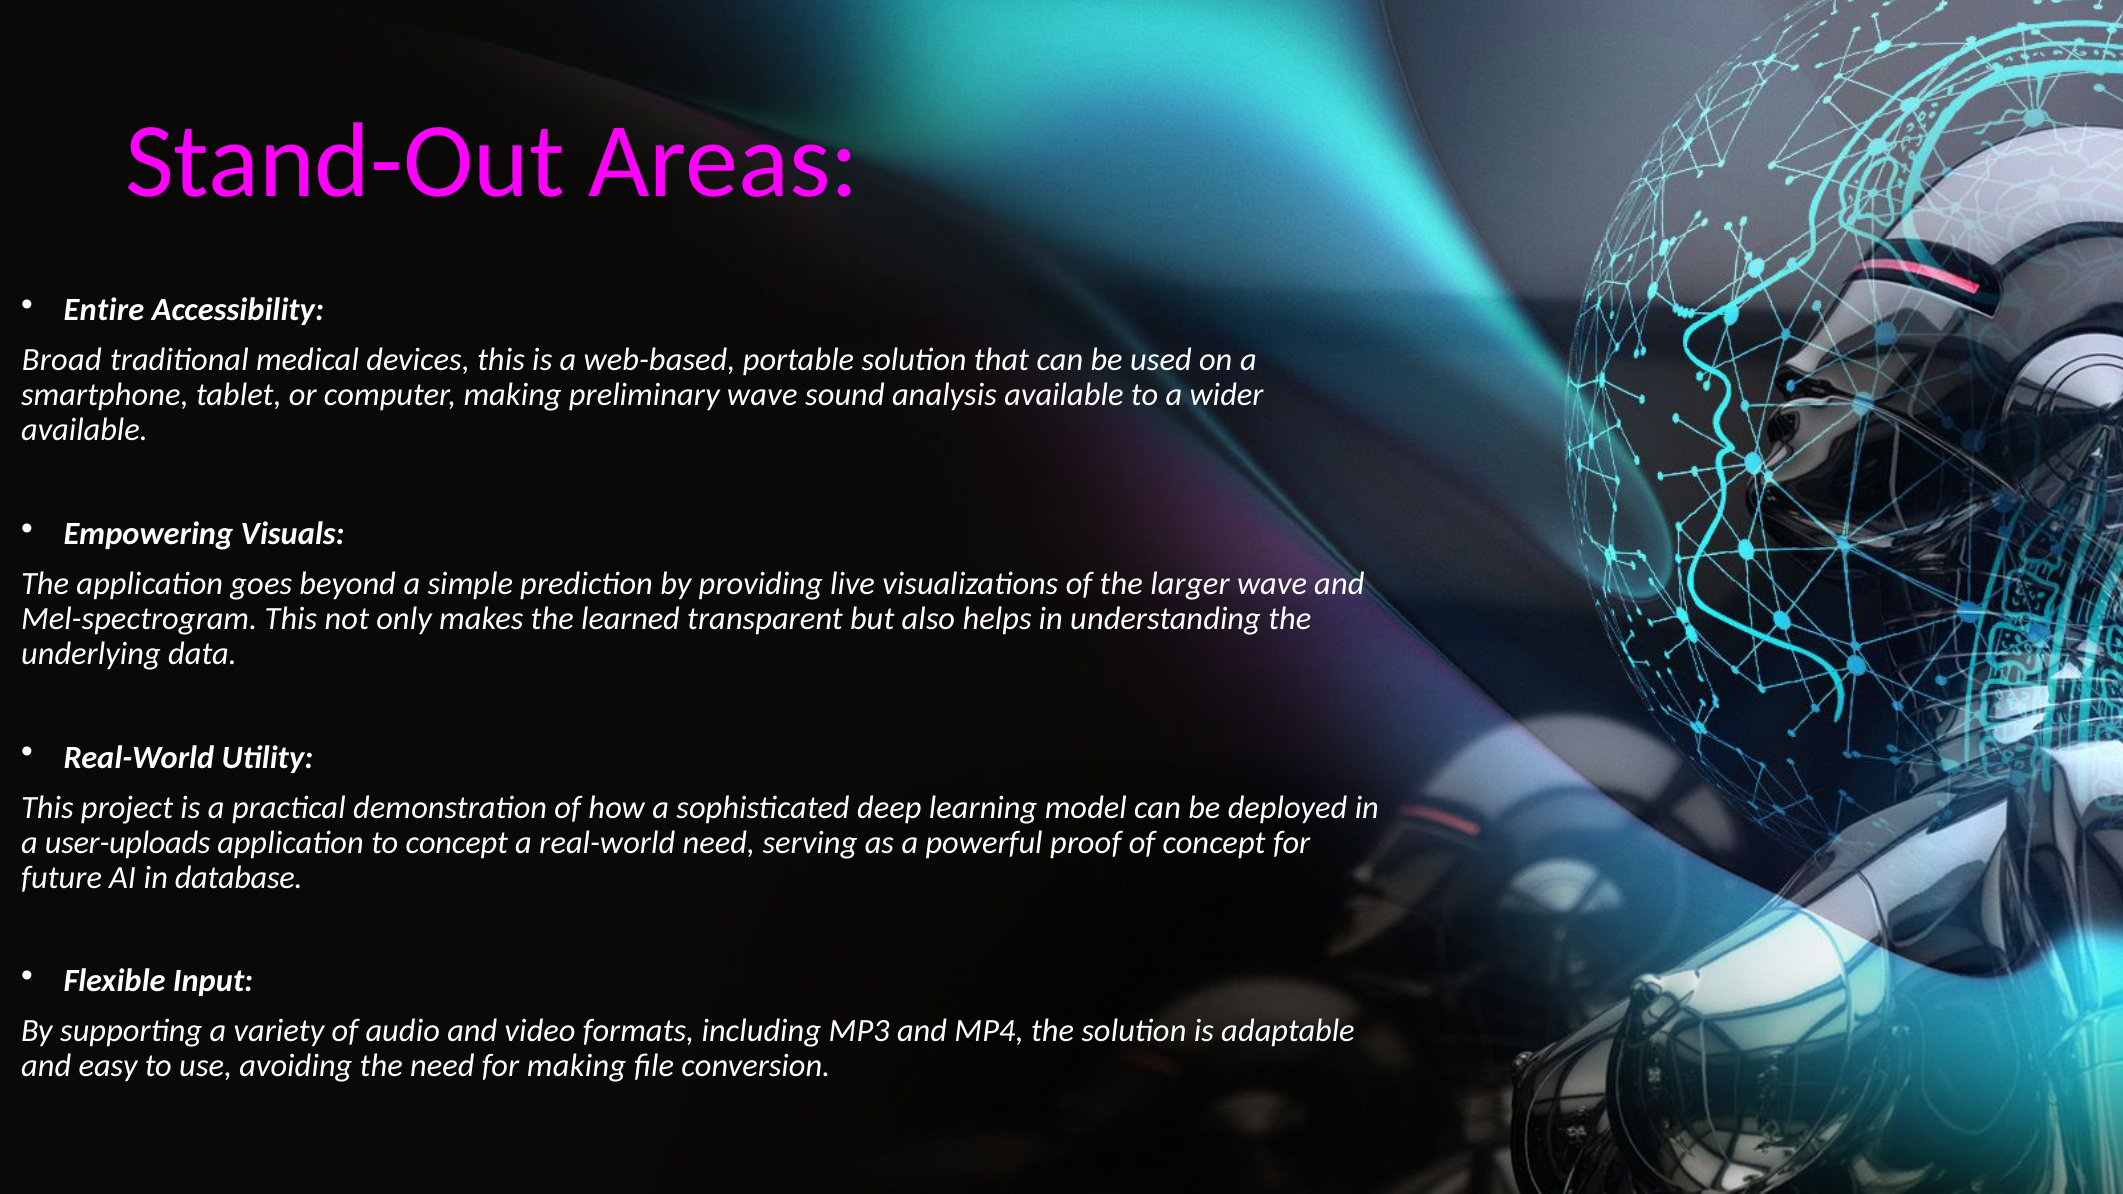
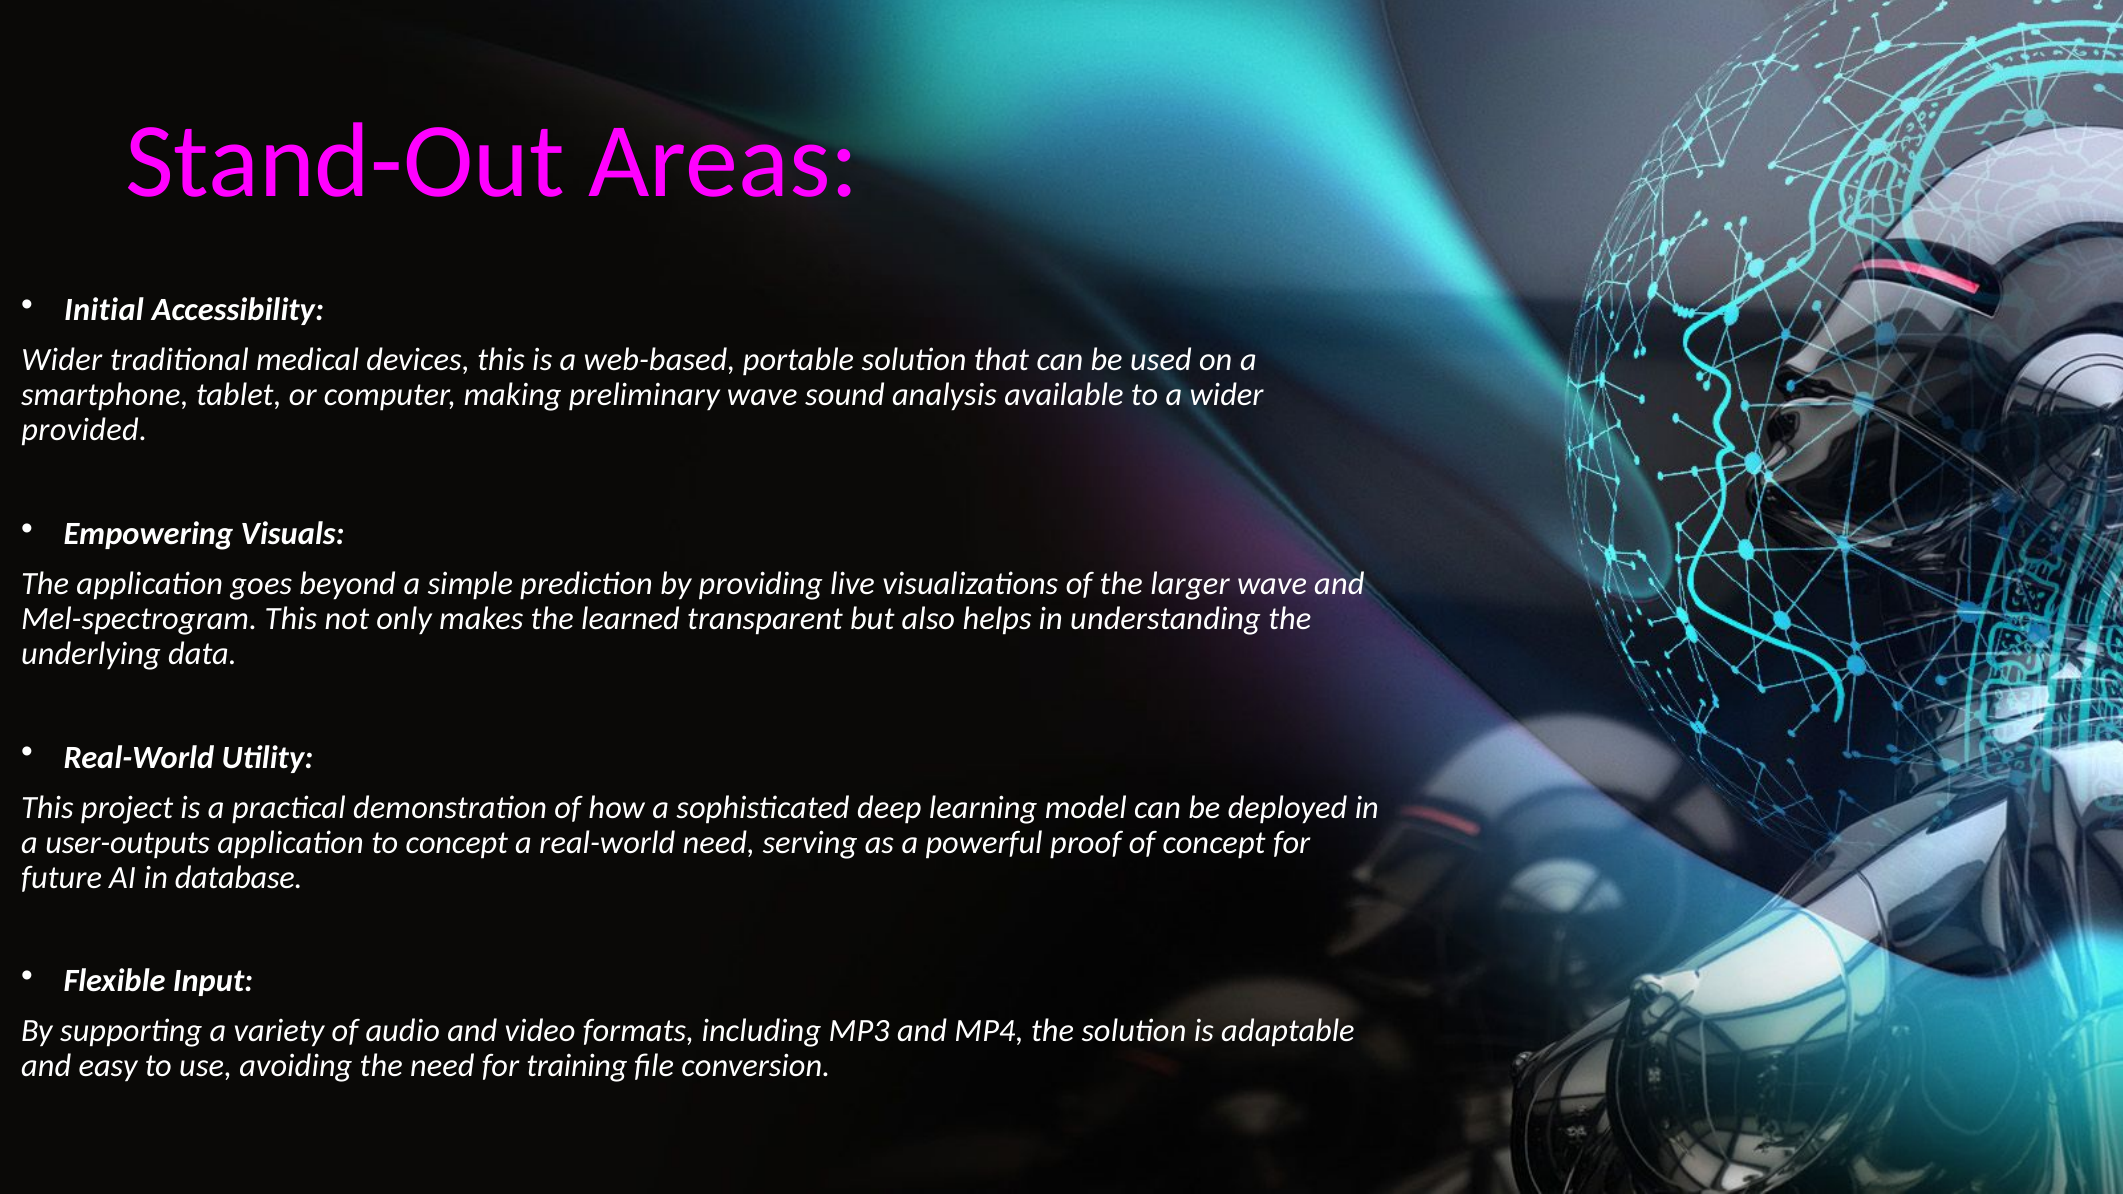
Entire: Entire -> Initial
Broad at (62, 360): Broad -> Wider
available at (85, 430): available -> provided
user-uploads: user-uploads -> user-outputs
for making: making -> training
